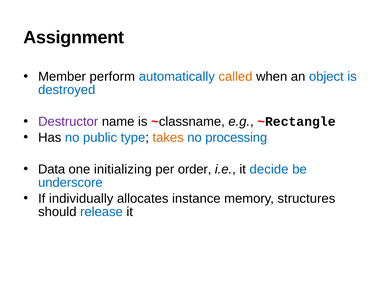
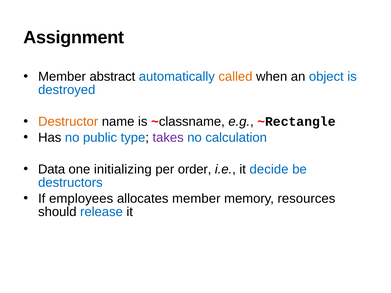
perform: perform -> abstract
Destructor colour: purple -> orange
takes colour: orange -> purple
processing: processing -> calculation
underscore: underscore -> destructors
individually: individually -> employees
allocates instance: instance -> member
structures: structures -> resources
